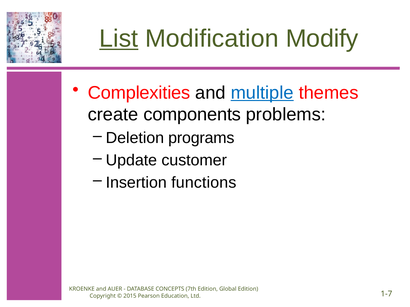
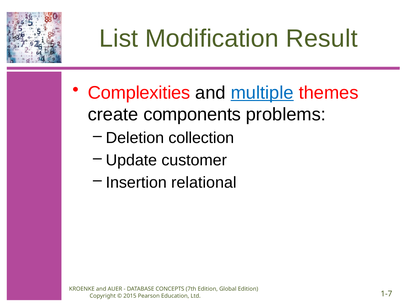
List underline: present -> none
Modify: Modify -> Result
programs: programs -> collection
functions: functions -> relational
